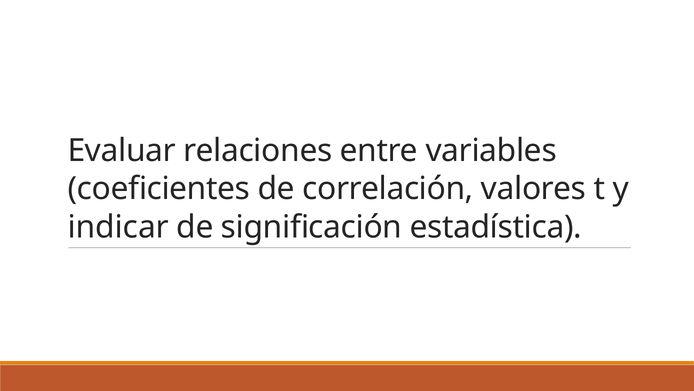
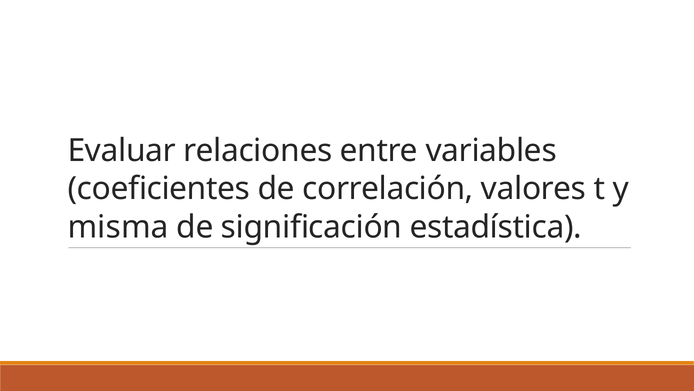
indicar: indicar -> misma
